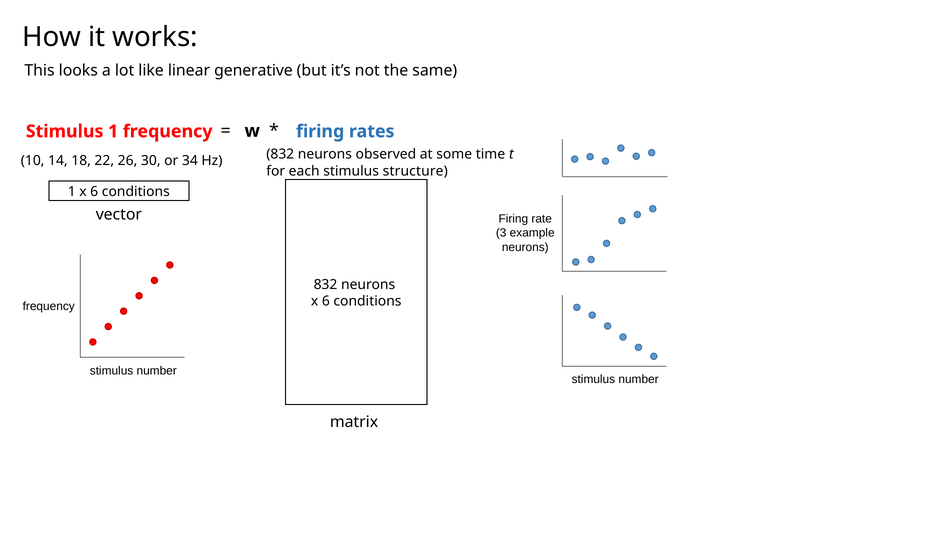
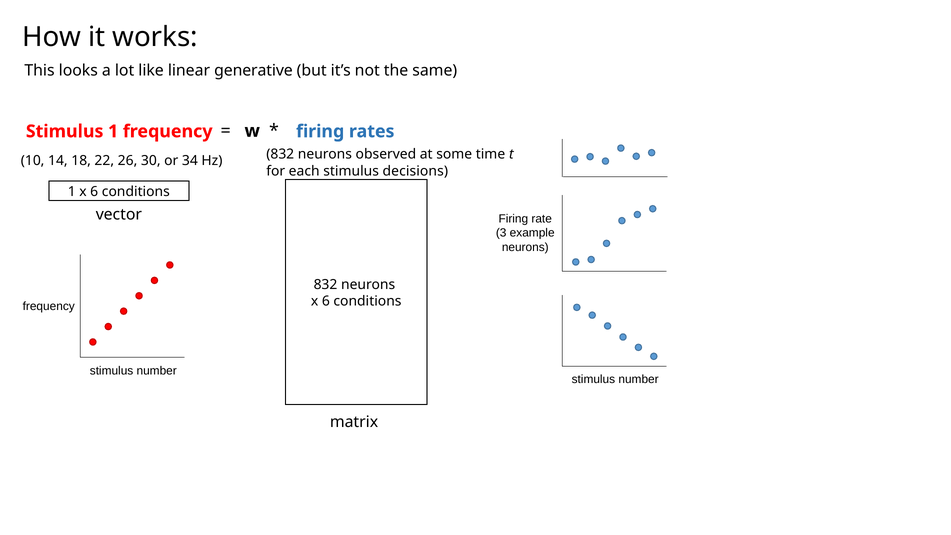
structure: structure -> decisions
